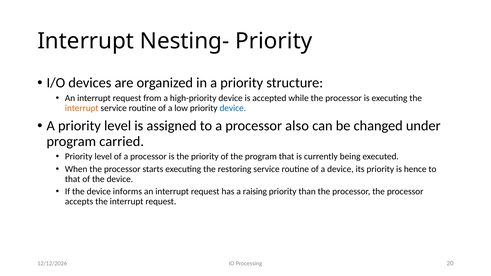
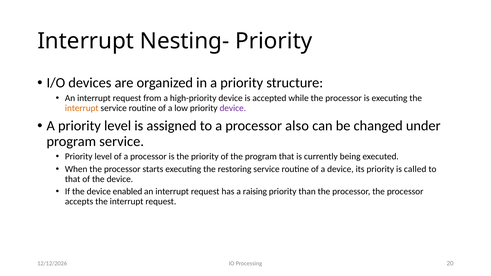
device at (233, 108) colour: blue -> purple
program carried: carried -> service
hence: hence -> called
informs: informs -> enabled
